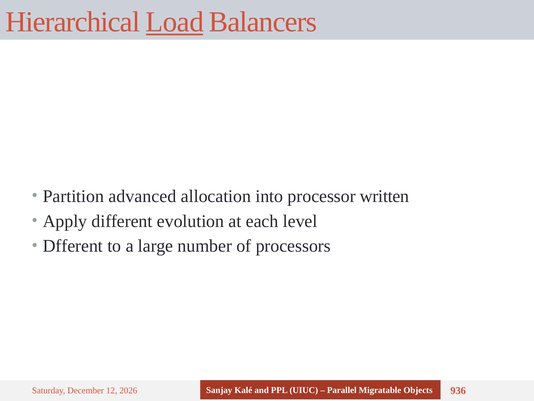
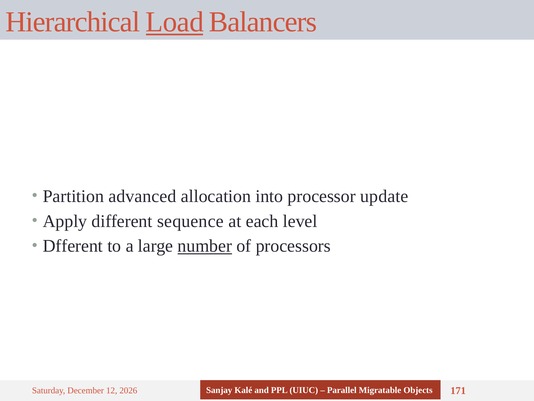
written: written -> update
evolution: evolution -> sequence
number underline: none -> present
936: 936 -> 171
